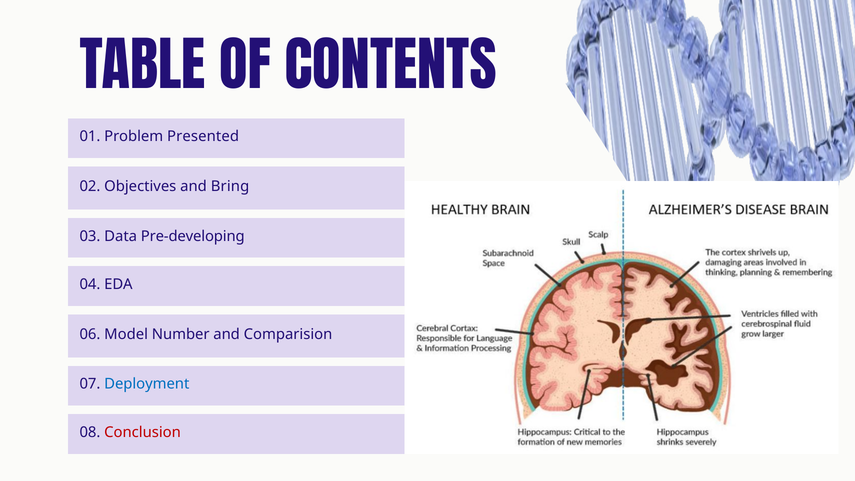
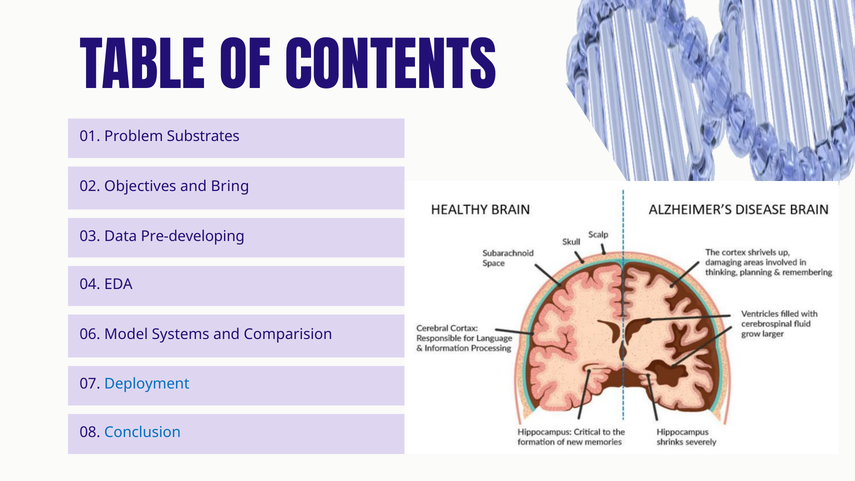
Presented: Presented -> Substrates
Number: Number -> Systems
Conclusion colour: red -> blue
